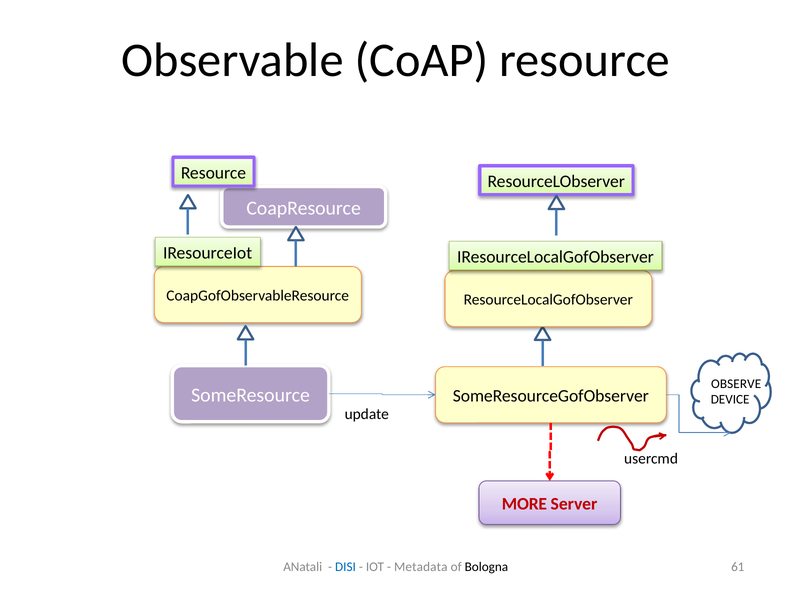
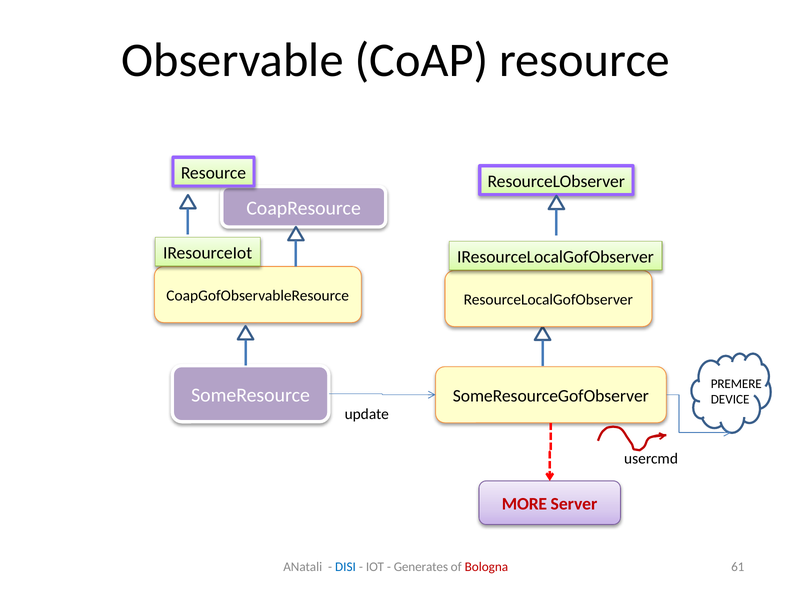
OBSERVE: OBSERVE -> PREMERE
Metadata: Metadata -> Generates
Bologna colour: black -> red
